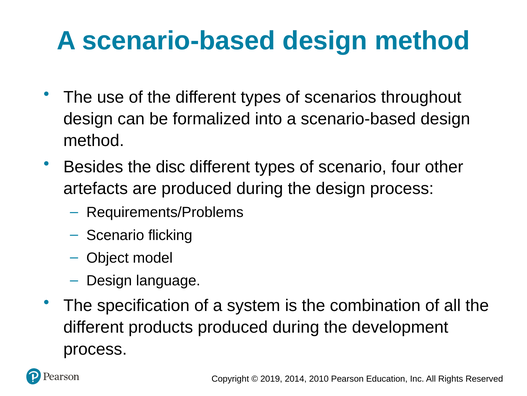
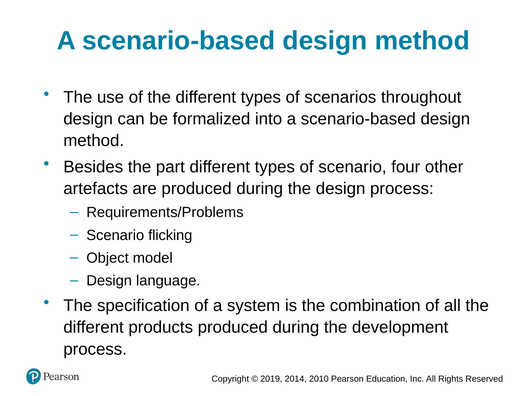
disc: disc -> part
